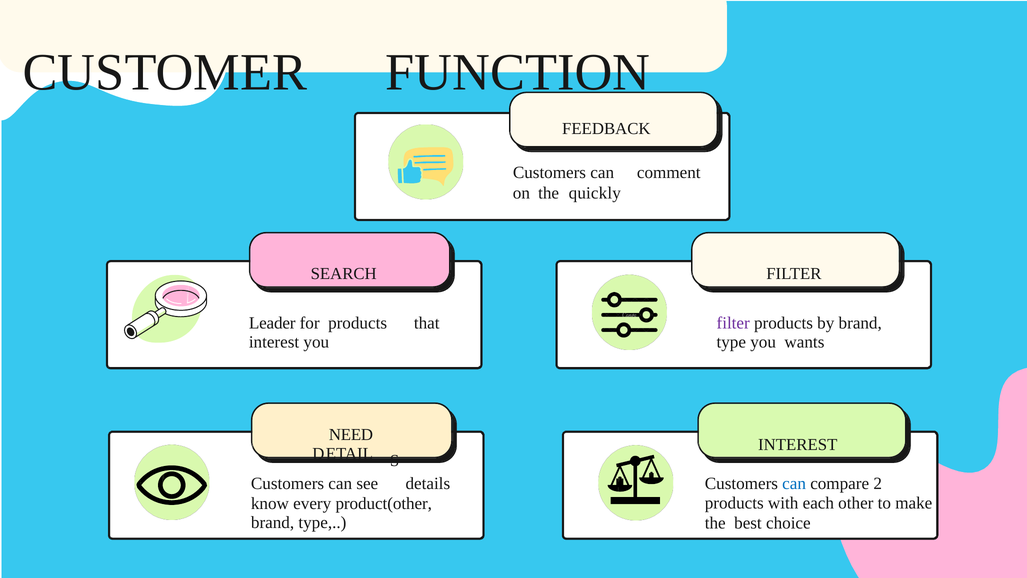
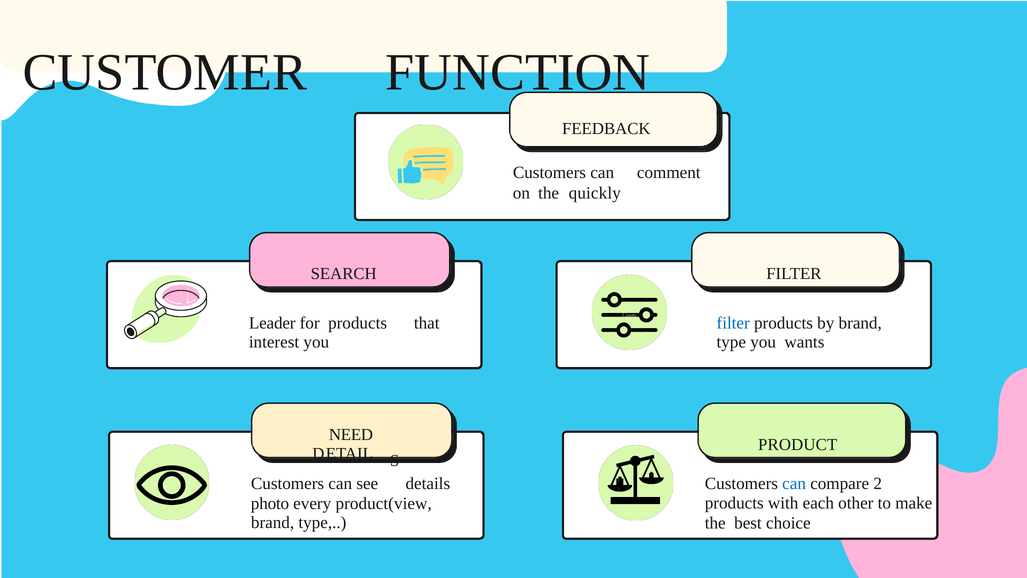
filter at (733, 323) colour: purple -> blue
INTEREST at (798, 444): INTEREST -> PRODUCT
know: know -> photo
product(other: product(other -> product(view
